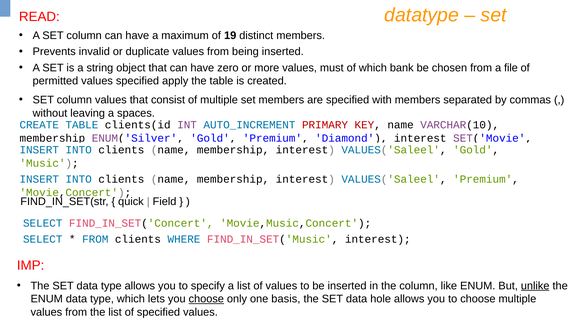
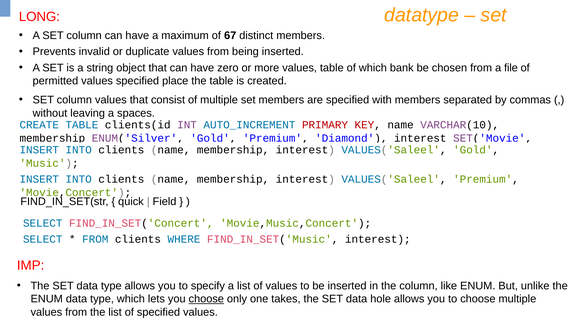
READ: READ -> LONG
19: 19 -> 67
values must: must -> table
apply: apply -> place
unlike underline: present -> none
basis: basis -> takes
